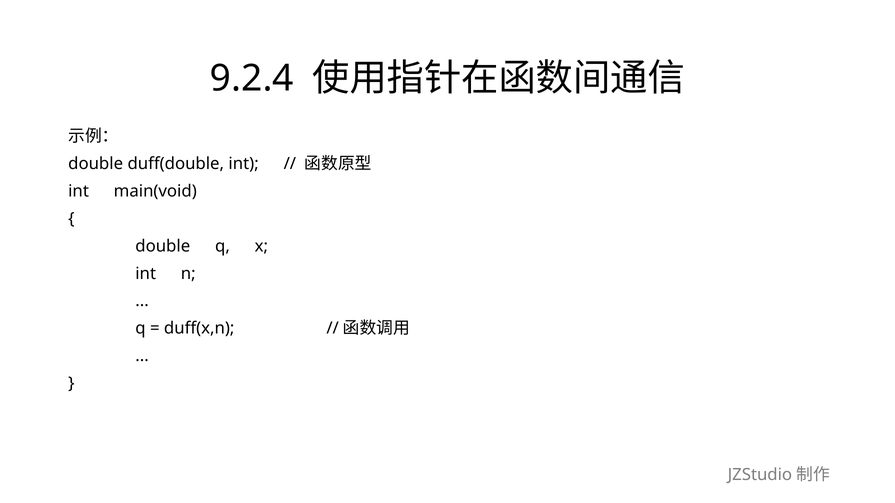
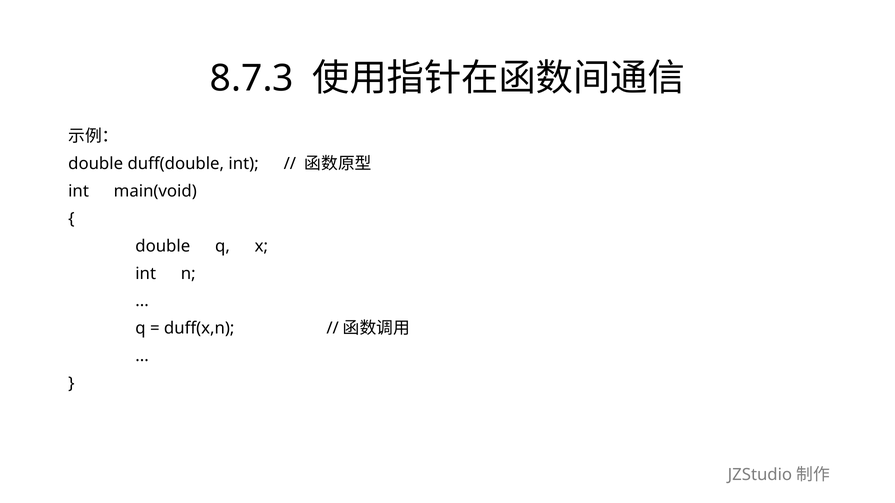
9.2.4: 9.2.4 -> 8.7.3
